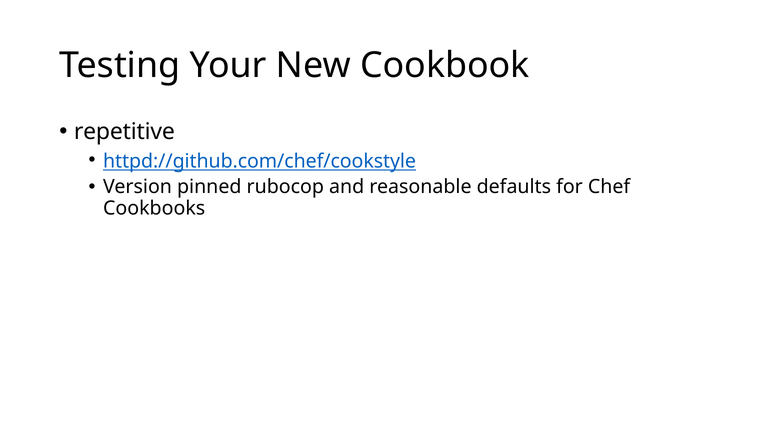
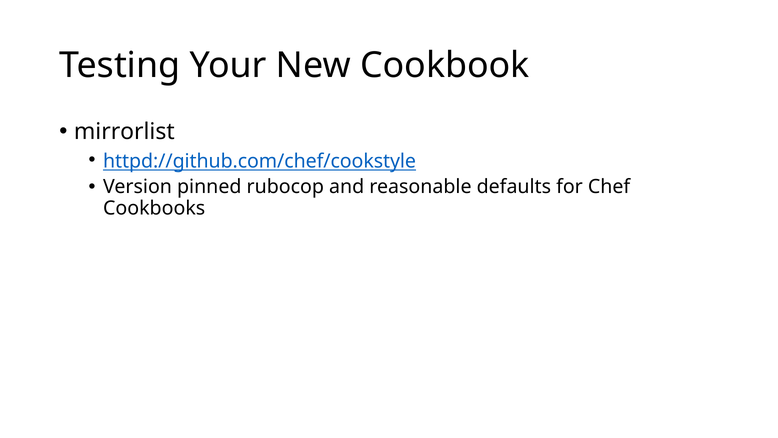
repetitive: repetitive -> mirrorlist
